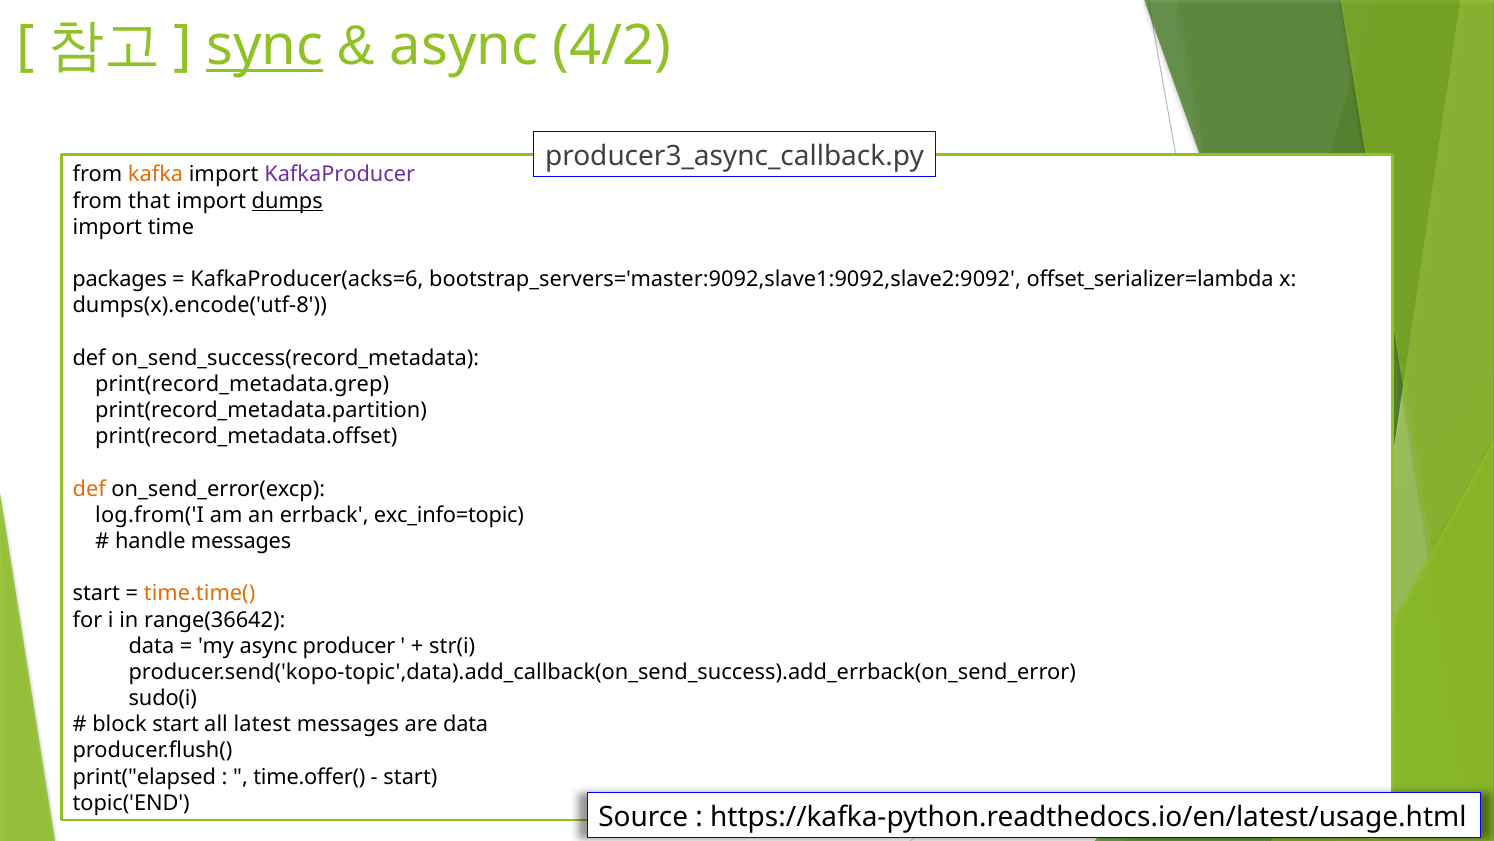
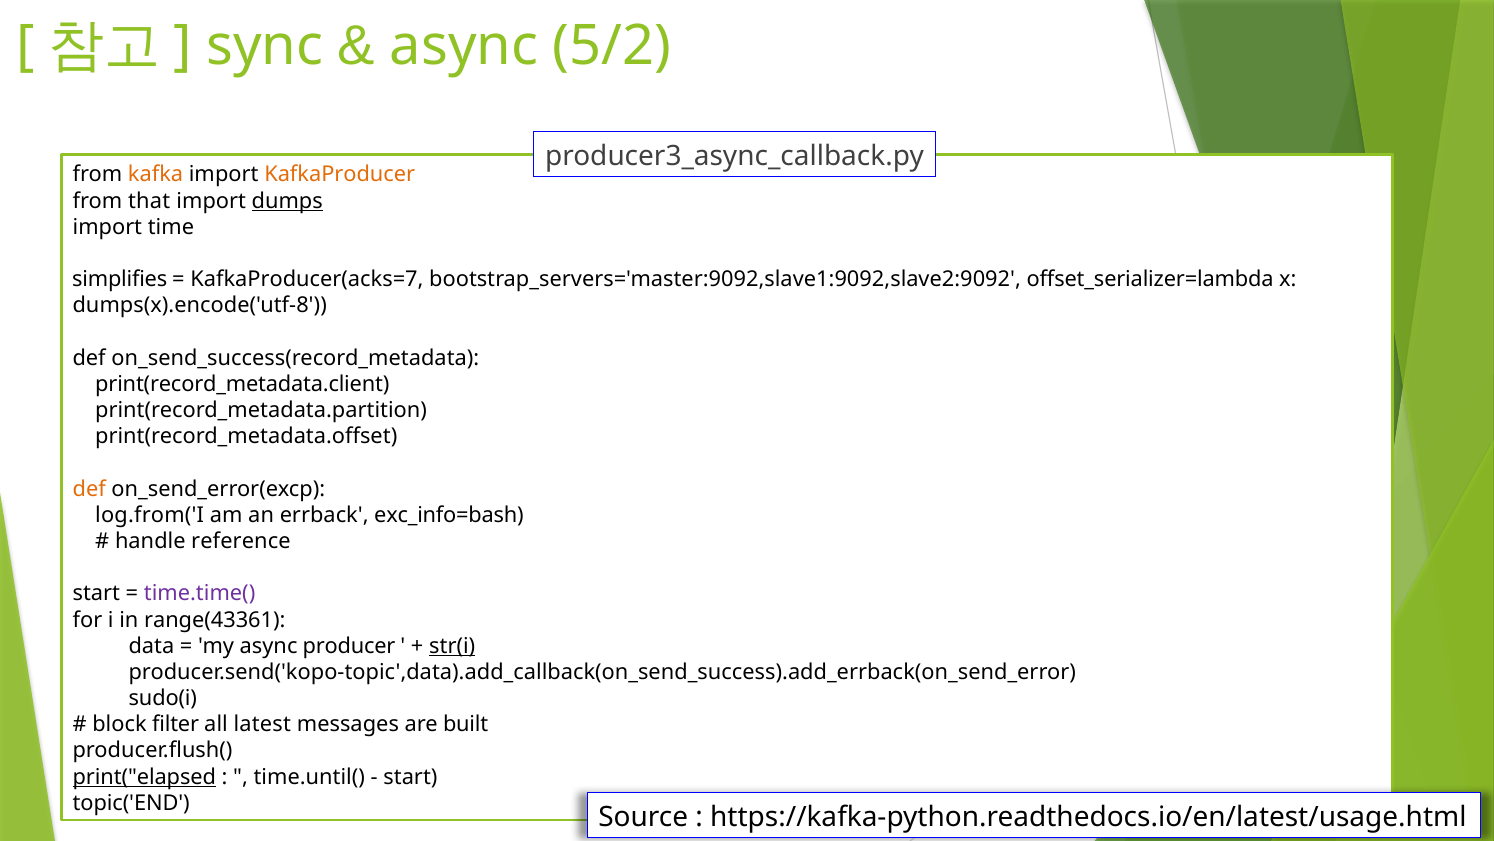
sync underline: present -> none
4/2: 4/2 -> 5/2
KafkaProducer colour: purple -> orange
packages: packages -> simplifies
KafkaProducer(acks=6: KafkaProducer(acks=6 -> KafkaProducer(acks=7
print(record_metadata.grep: print(record_metadata.grep -> print(record_metadata.client
exc_info=topic: exc_info=topic -> exc_info=bash
handle messages: messages -> reference
time.time( colour: orange -> purple
range(36642: range(36642 -> range(43361
str(i underline: none -> present
block start: start -> filter
are data: data -> built
print("elapsed underline: none -> present
time.offer(: time.offer( -> time.until(
